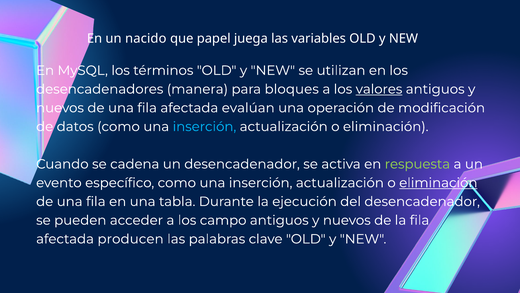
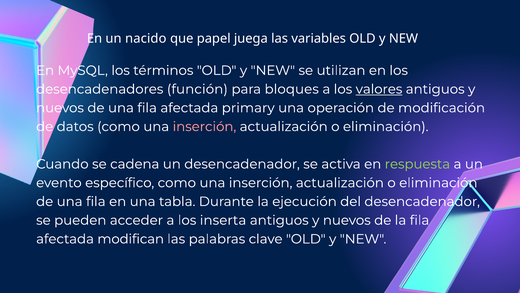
manera: manera -> función
evalúan: evalúan -> primary
inserción at (204, 126) colour: light blue -> pink
eliminación at (438, 183) underline: present -> none
campo: campo -> inserta
producen: producen -> modifican
